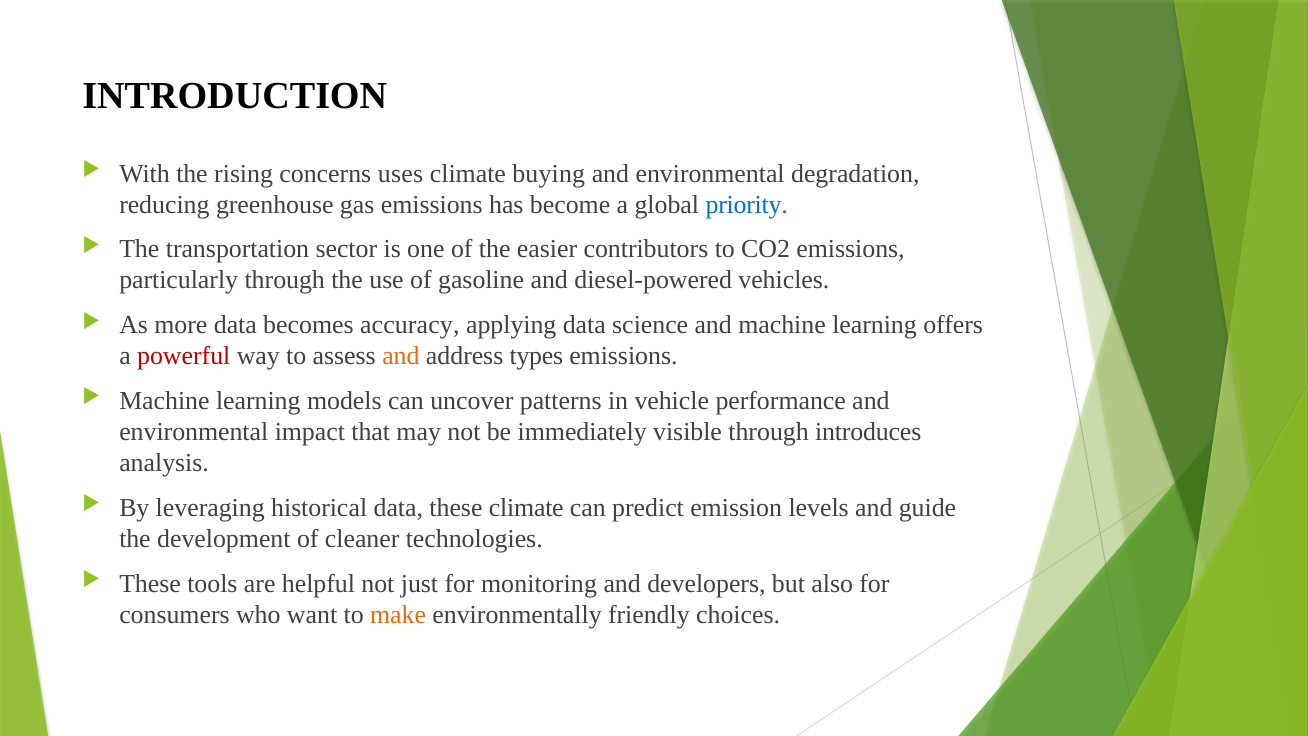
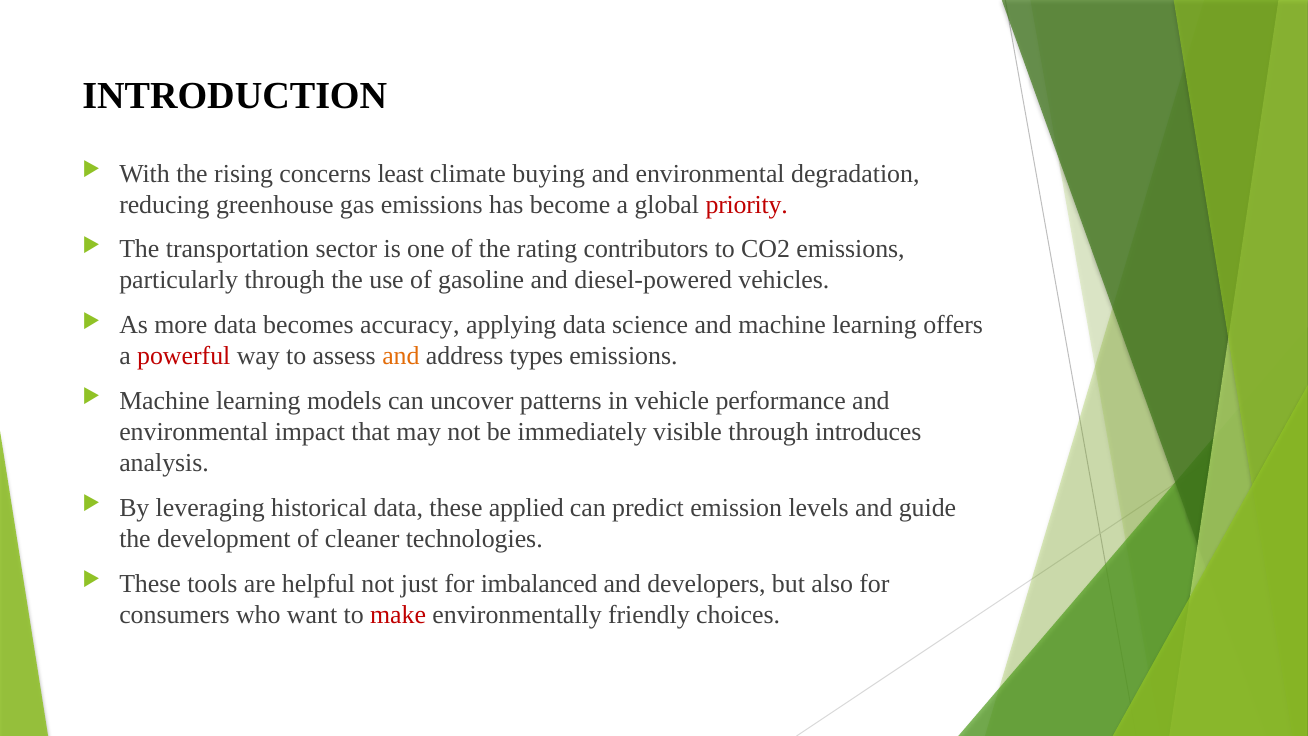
uses: uses -> least
priority colour: blue -> red
easier: easier -> rating
these climate: climate -> applied
monitoring: monitoring -> imbalanced
make colour: orange -> red
